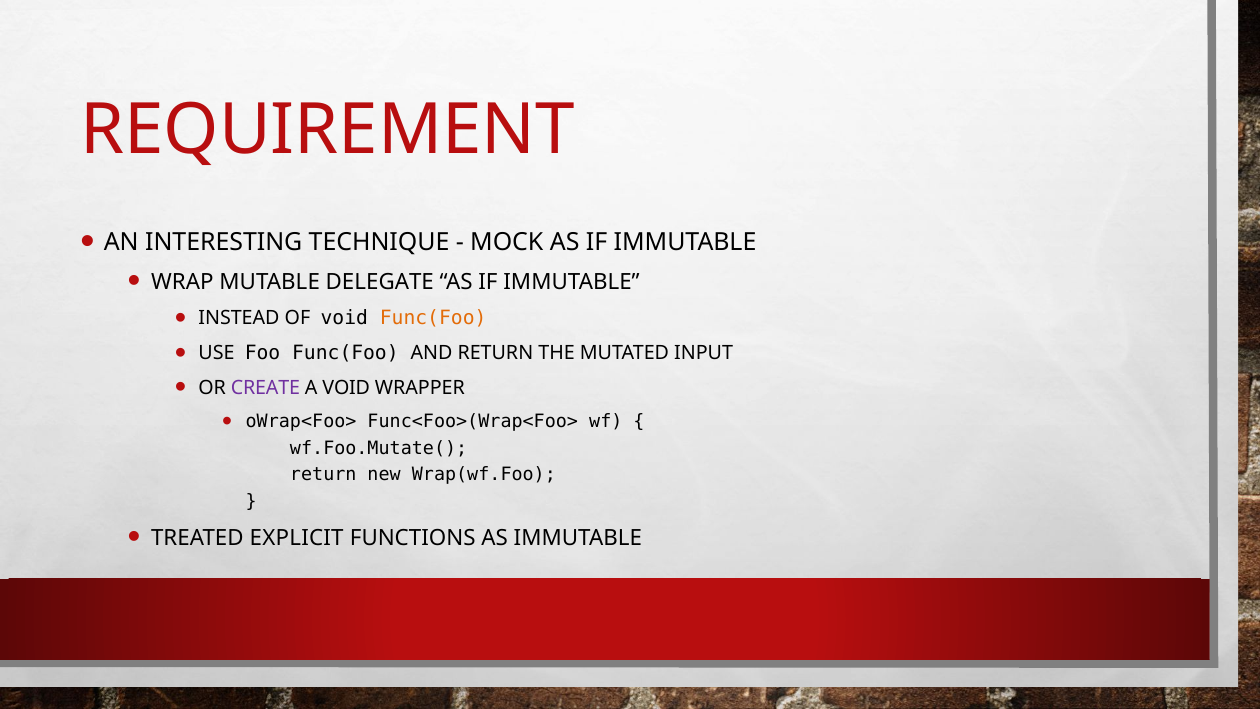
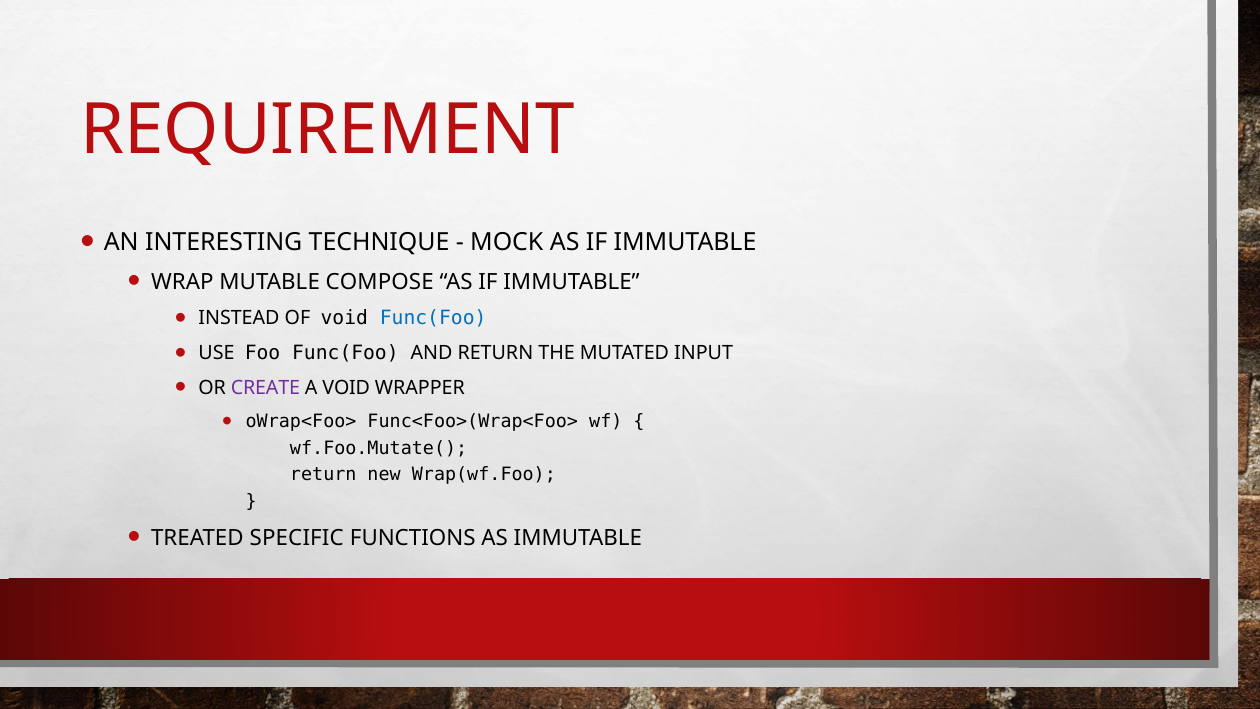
DELEGATE: DELEGATE -> COMPOSE
Func(Foo at (433, 318) colour: orange -> blue
EXPLICIT: EXPLICIT -> SPECIFIC
